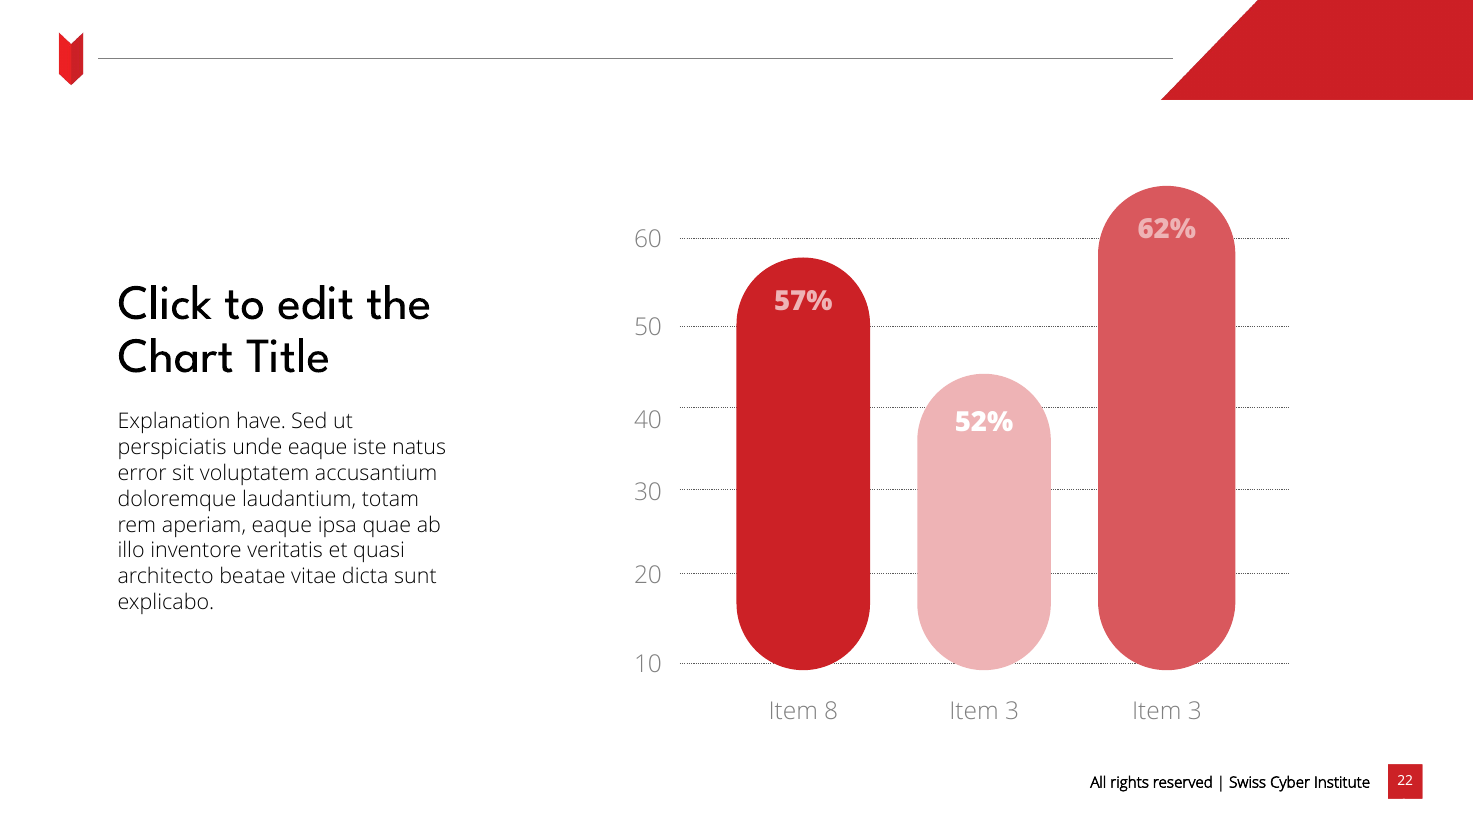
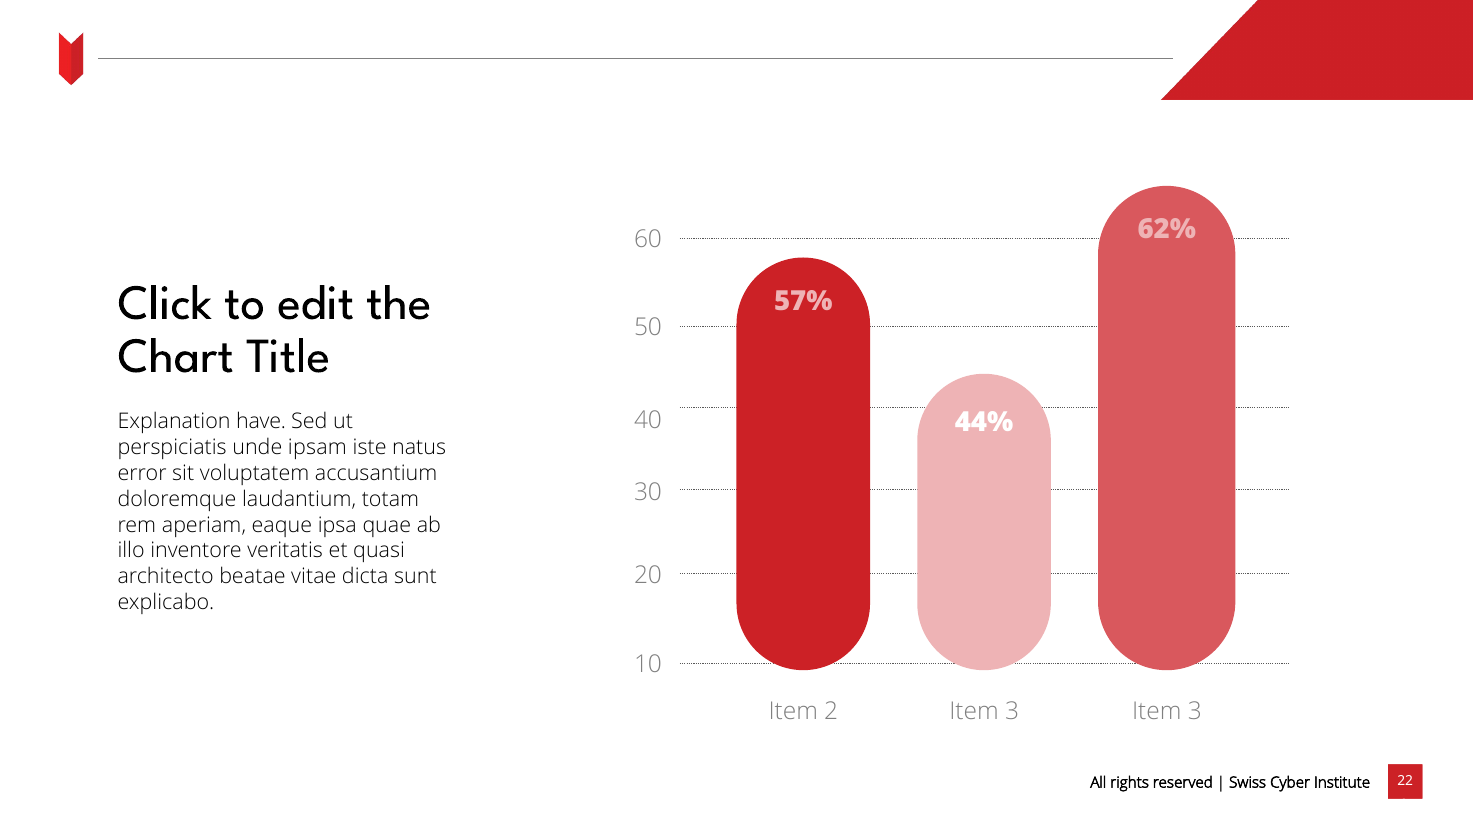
52%: 52% -> 44%
unde eaque: eaque -> ipsam
Item 8: 8 -> 2
